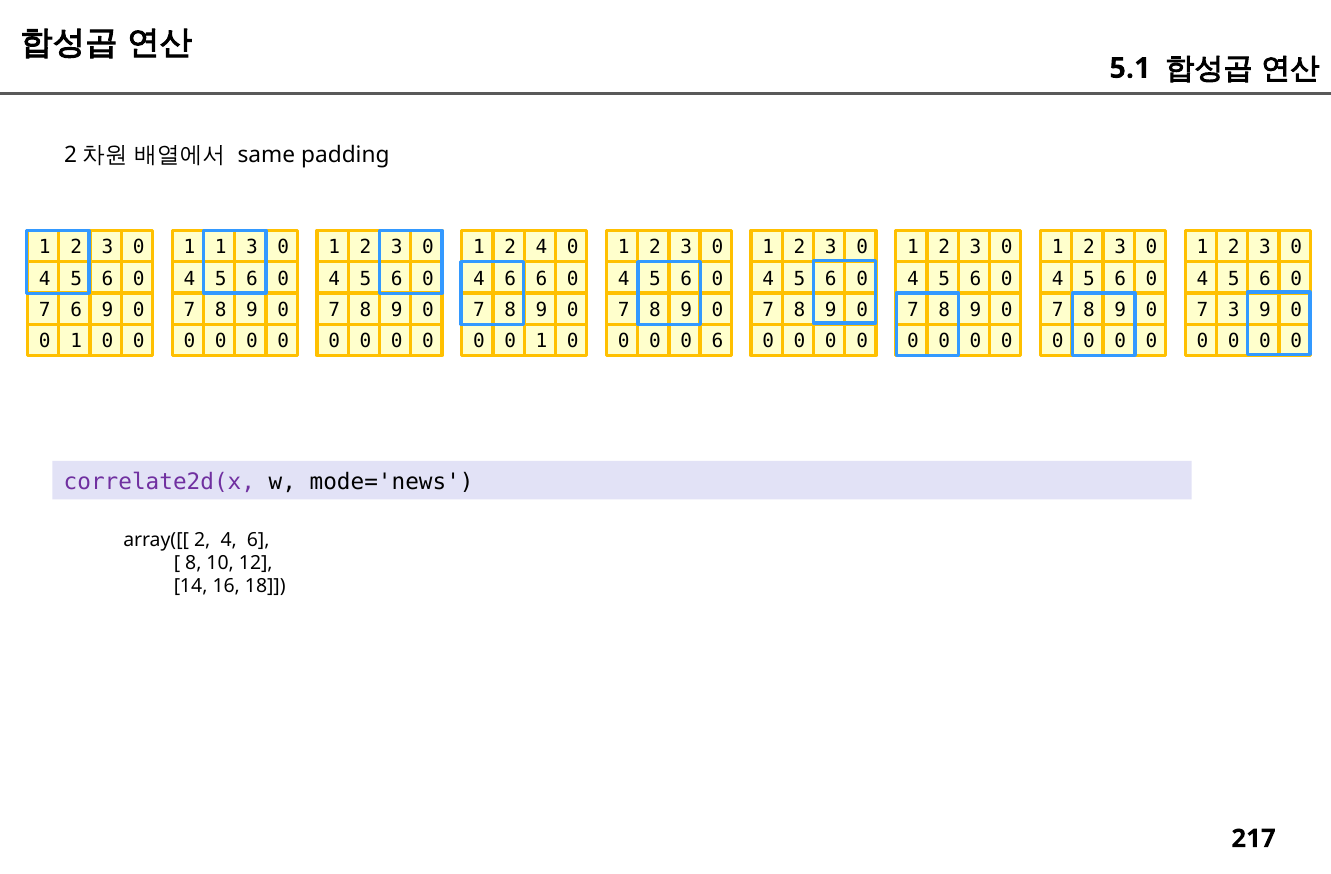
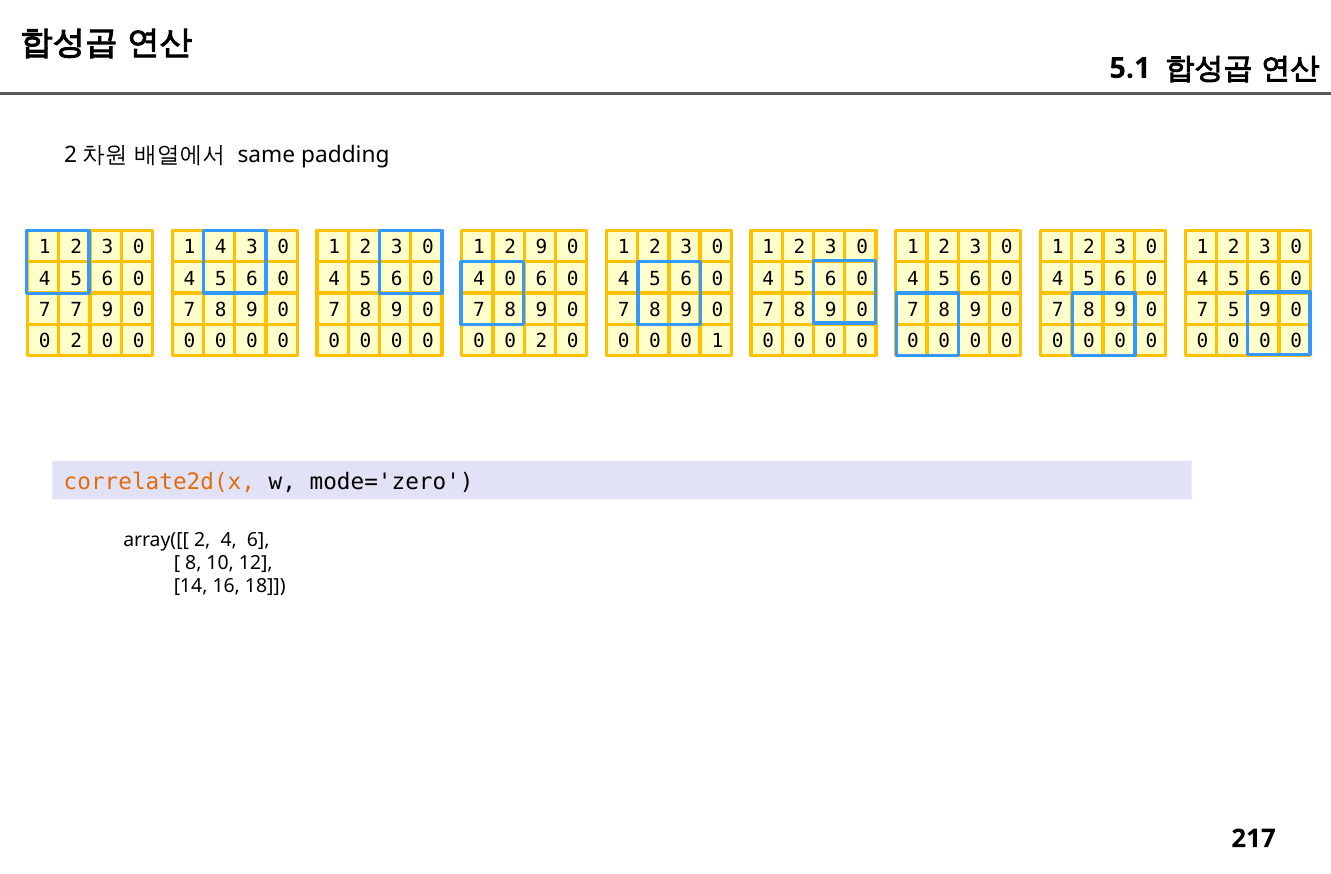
1 1: 1 -> 4
1 2 4: 4 -> 9
6 at (510, 279): 6 -> 0
7 6: 6 -> 7
7 3: 3 -> 5
1 at (76, 341): 1 -> 2
1 at (541, 341): 1 -> 2
6 at (717, 341): 6 -> 1
correlate2d(x colour: purple -> orange
mode='news: mode='news -> mode='zero
